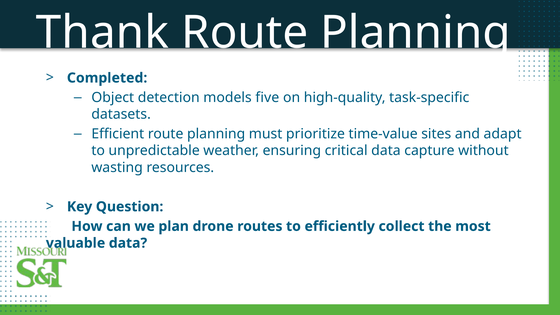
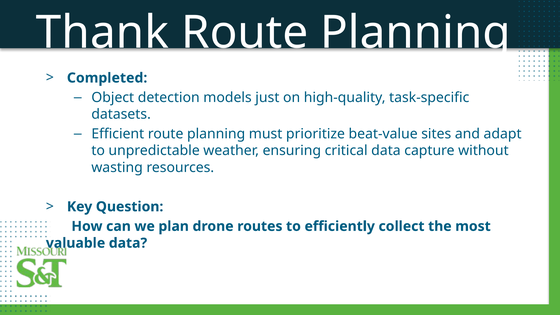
five: five -> just
time-value: time-value -> beat-value
